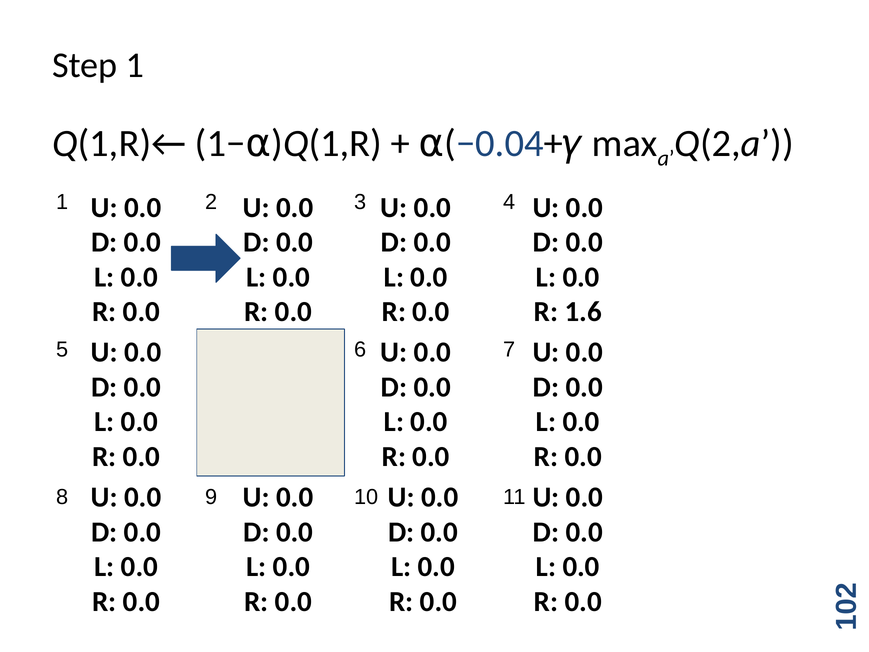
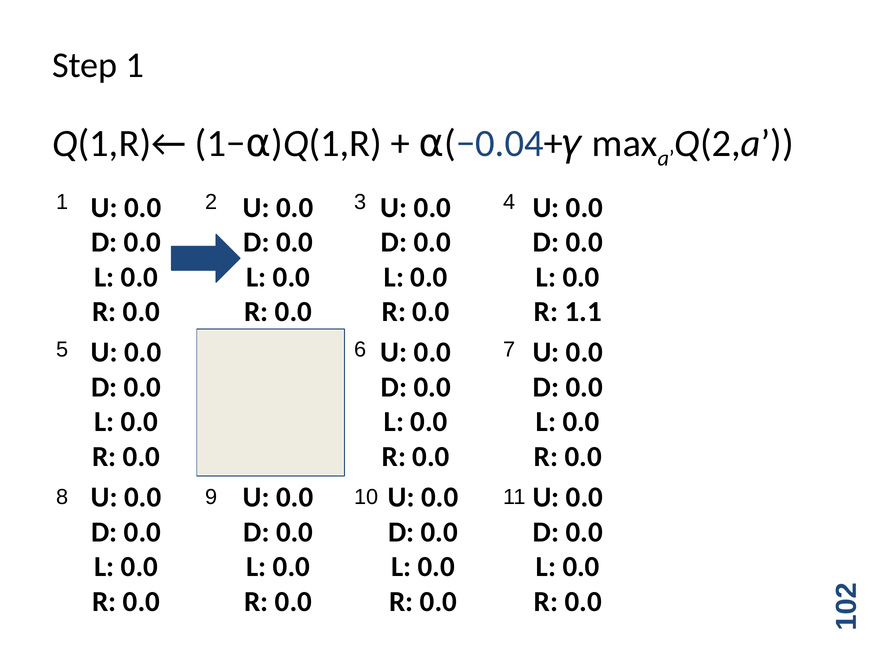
1.6: 1.6 -> 1.1
